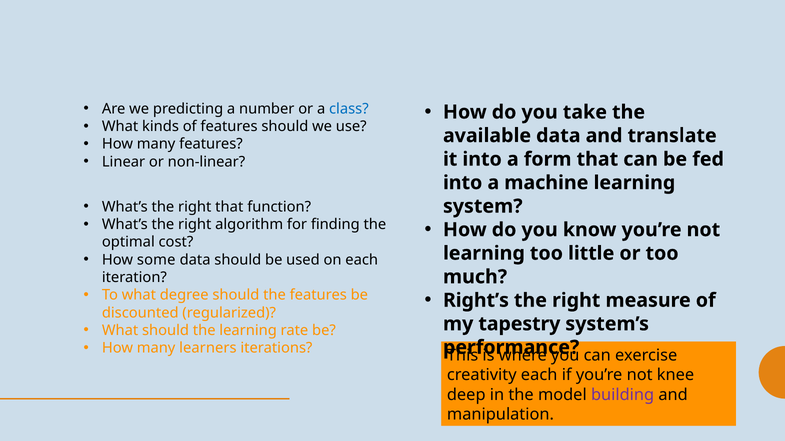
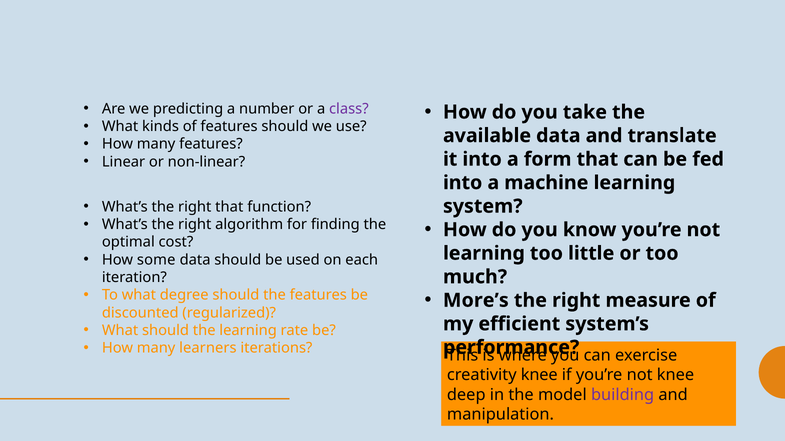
class colour: blue -> purple
Right’s: Right’s -> More’s
tapestry: tapestry -> efficient
creativity each: each -> knee
